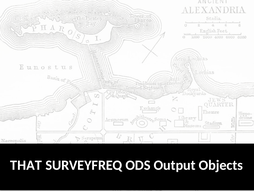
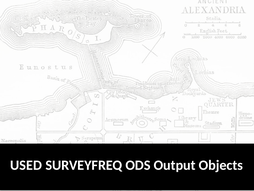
THAT: THAT -> USED
